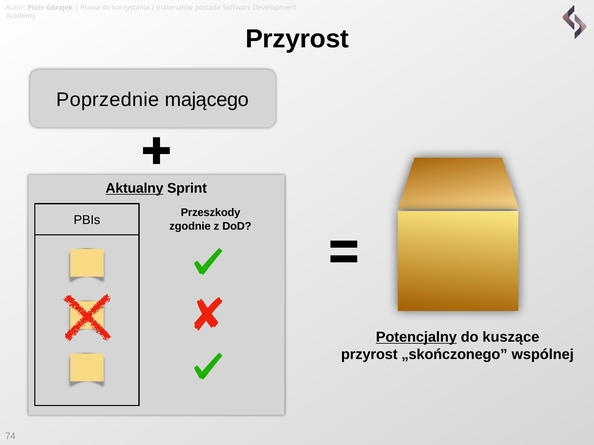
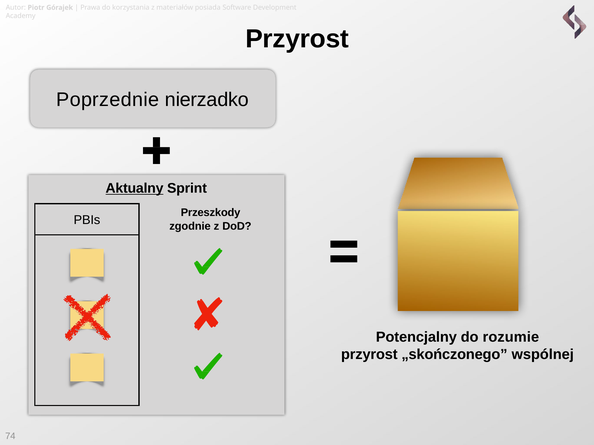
mającego: mającego -> nierzadko
Potencjalny underline: present -> none
kuszące: kuszące -> rozumie
